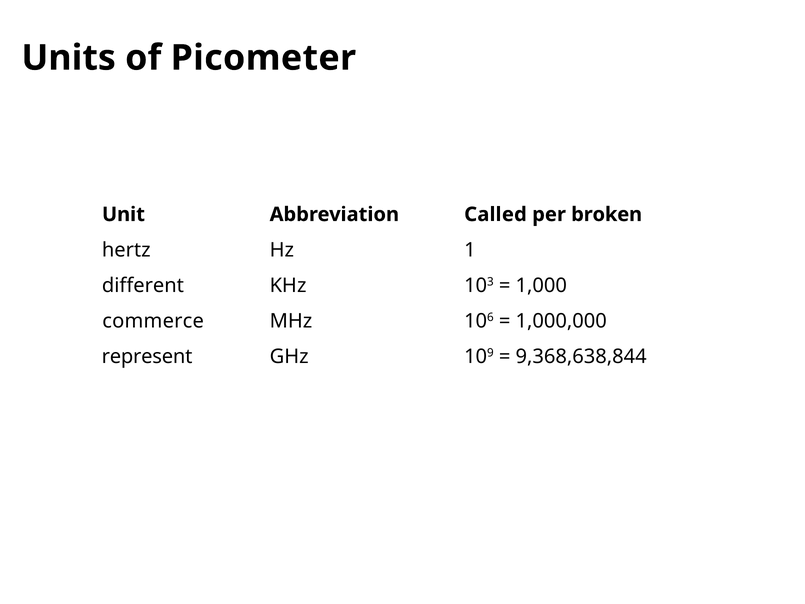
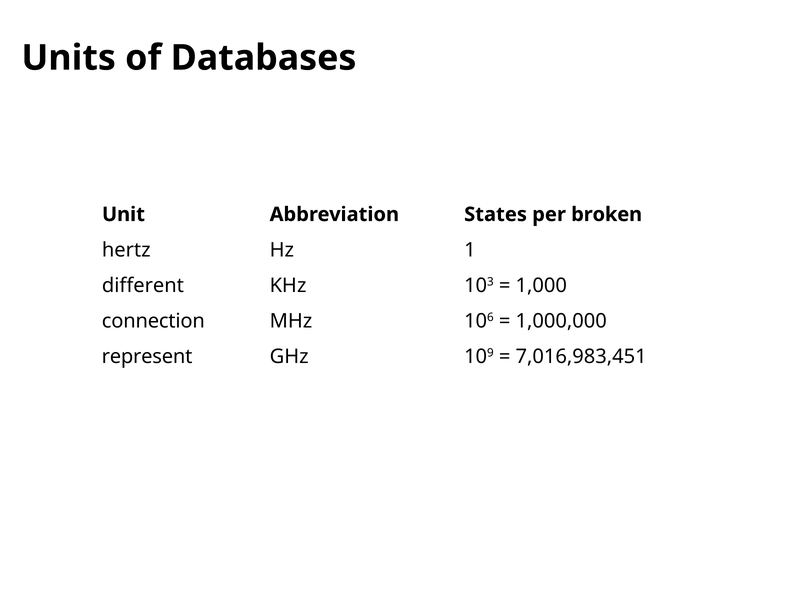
Picometer: Picometer -> Databases
Called: Called -> States
commerce: commerce -> connection
9,368,638,844: 9,368,638,844 -> 7,016,983,451
